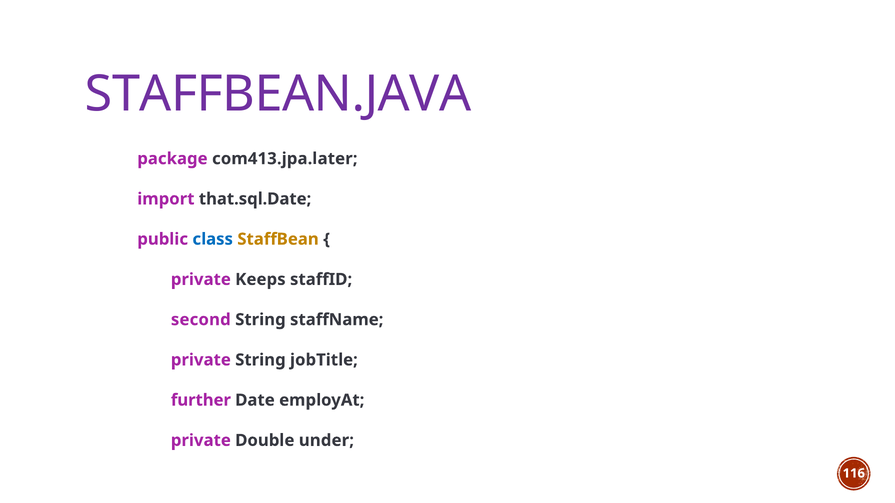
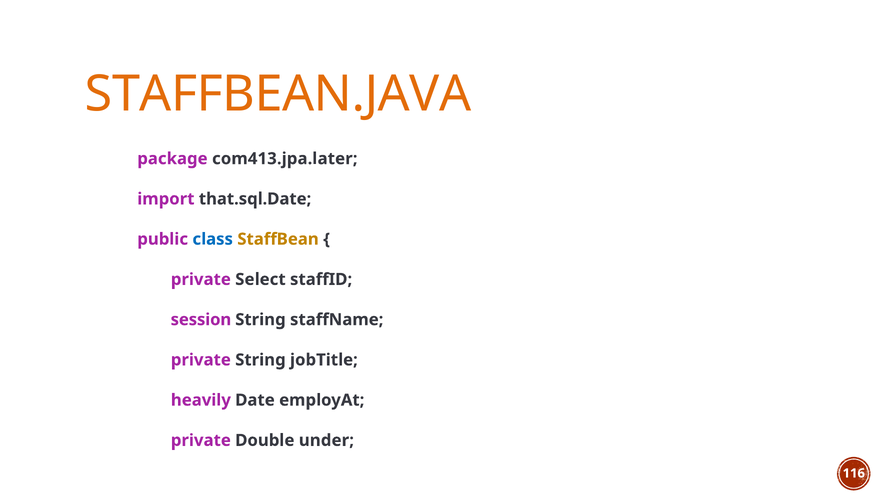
STAFFBEAN.JAVA colour: purple -> orange
Keeps: Keeps -> Select
second: second -> session
further: further -> heavily
